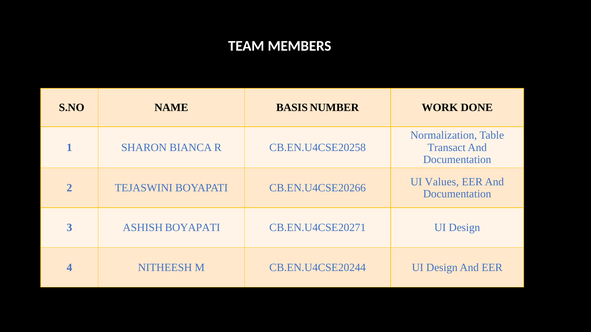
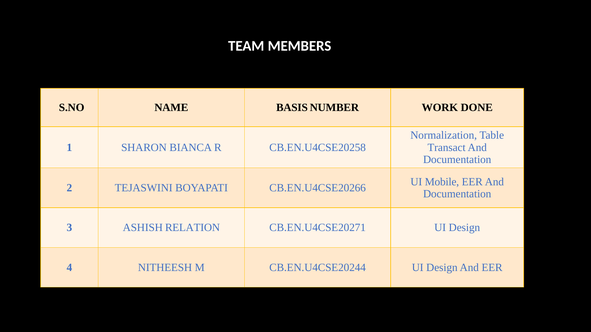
Values: Values -> Mobile
ASHISH BOYAPATI: BOYAPATI -> RELATION
